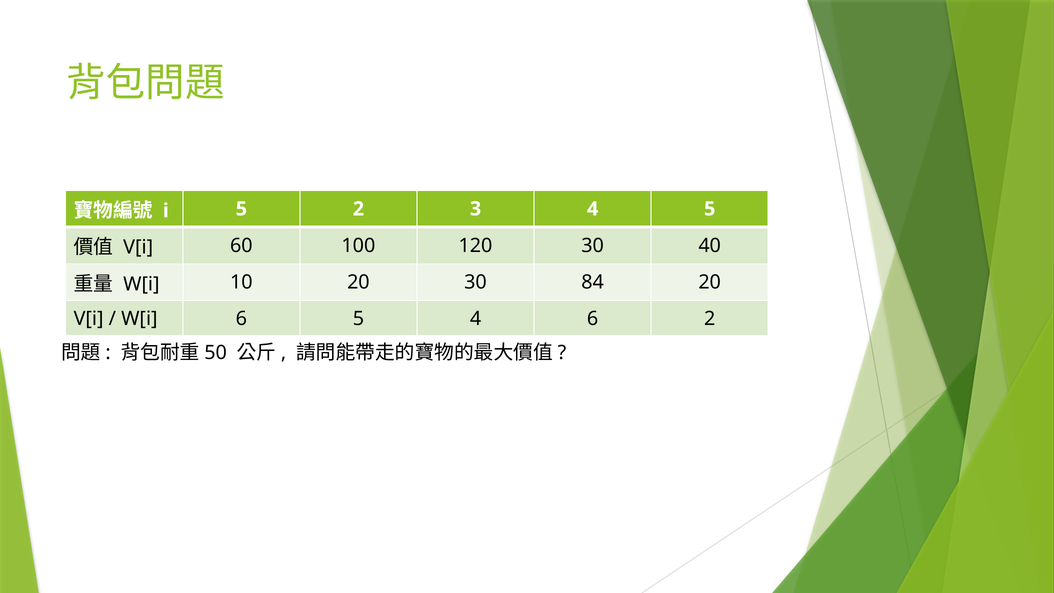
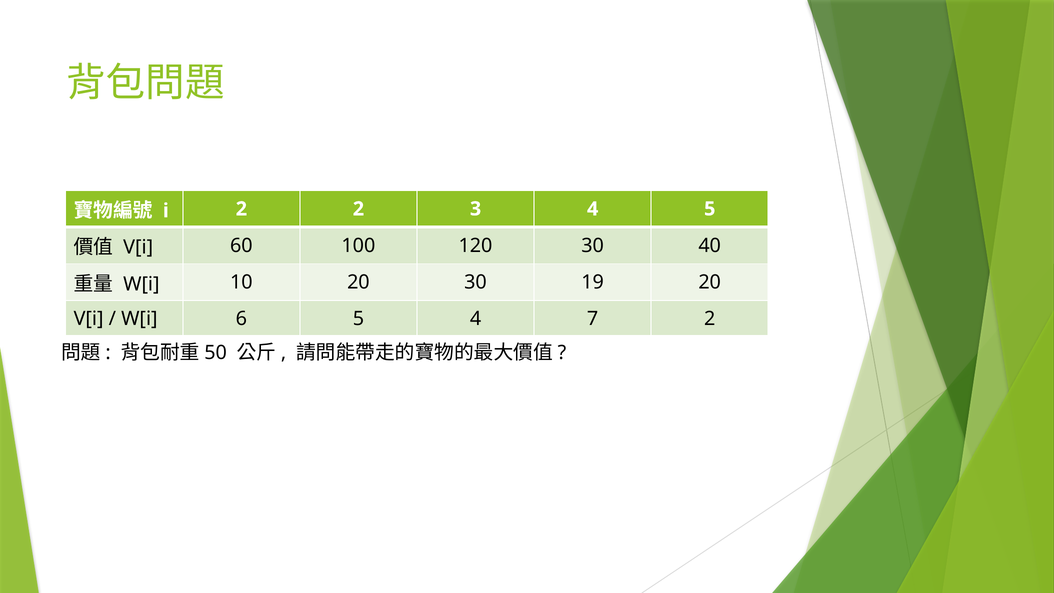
i 5: 5 -> 2
84: 84 -> 19
4 6: 6 -> 7
